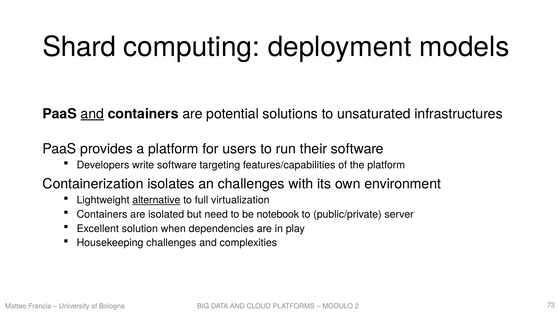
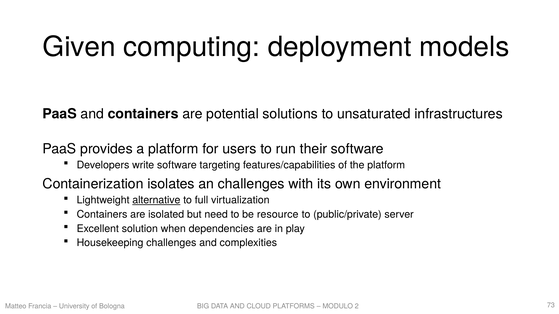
Shard: Shard -> Given
and at (92, 114) underline: present -> none
notebook: notebook -> resource
